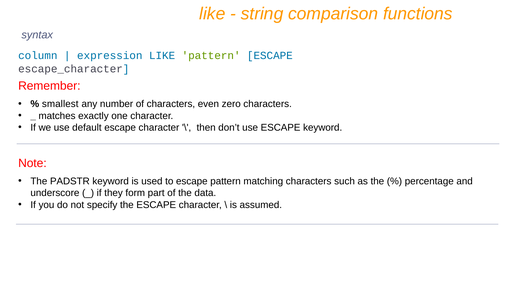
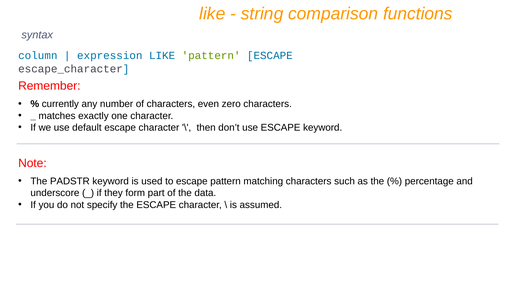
smallest: smallest -> currently
